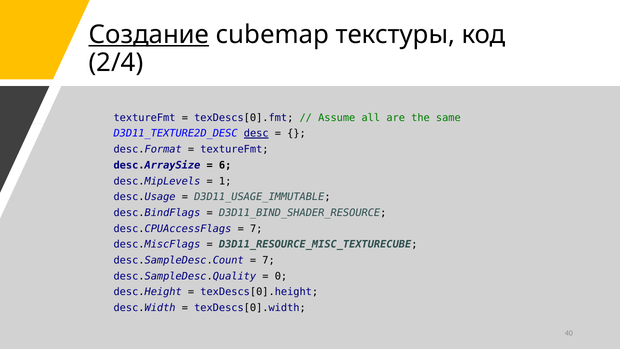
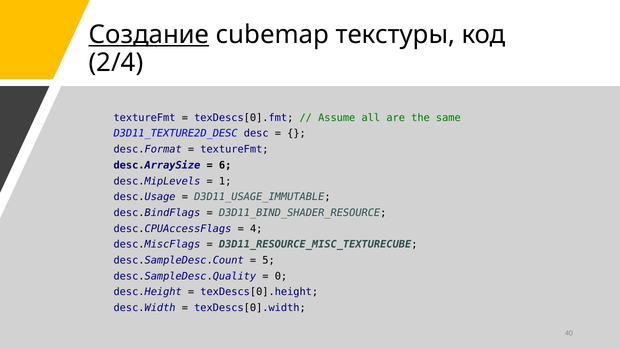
desc underline: present -> none
7 at (256, 228): 7 -> 4
7 at (269, 260): 7 -> 5
